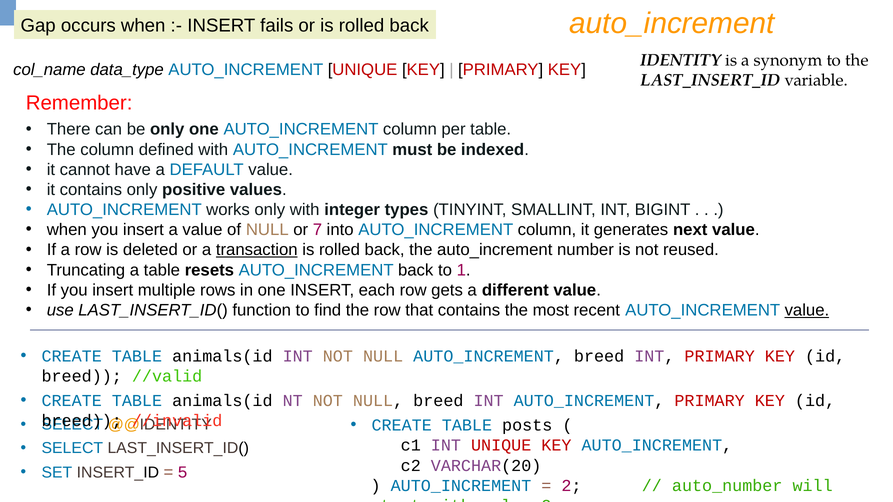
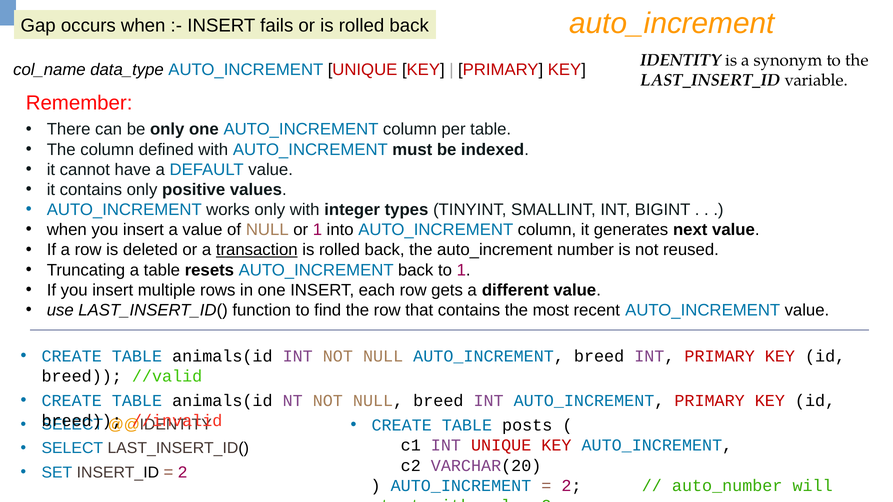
or 7: 7 -> 1
value at (807, 310) underline: present -> none
5 at (183, 472): 5 -> 2
